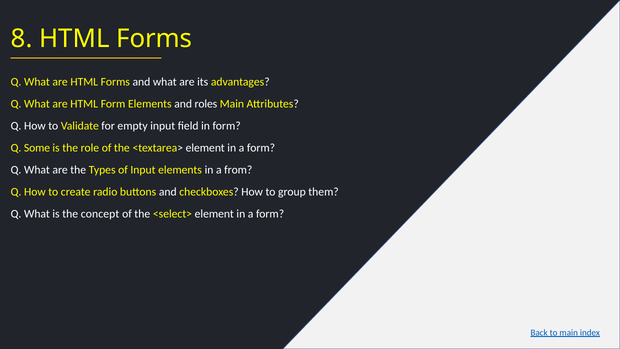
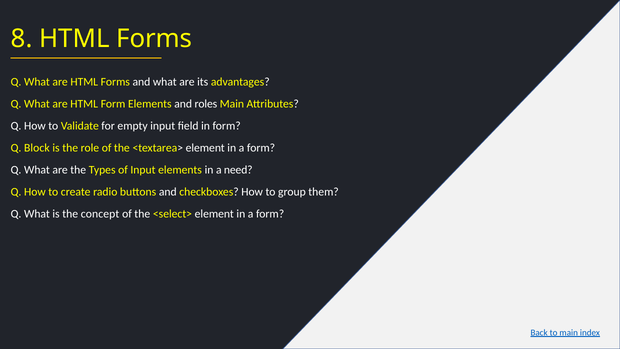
Some: Some -> Block
from: from -> need
